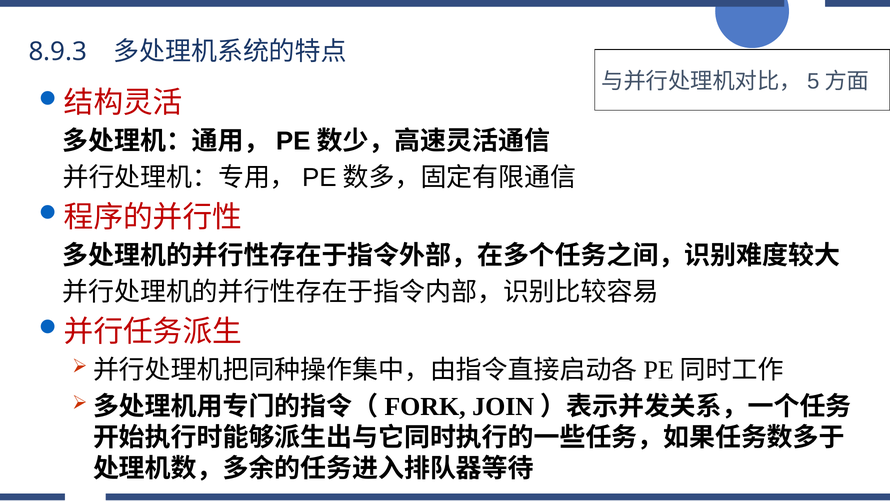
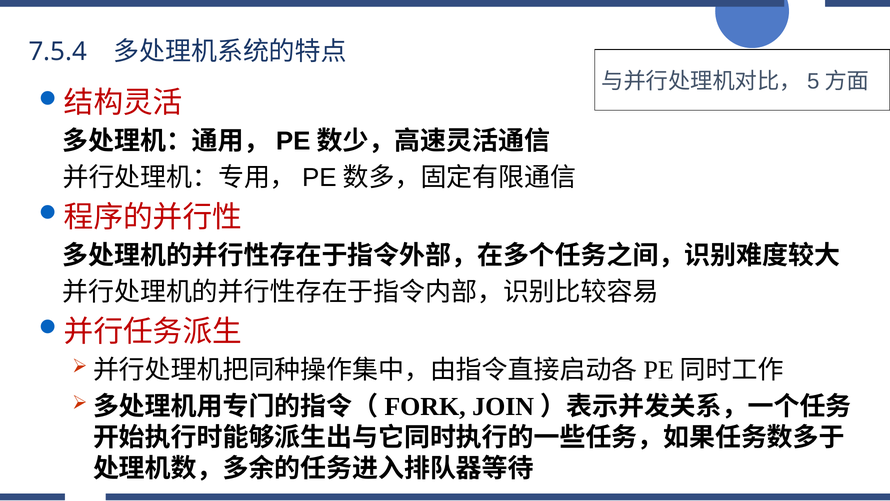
8.9.3: 8.9.3 -> 7.5.4
